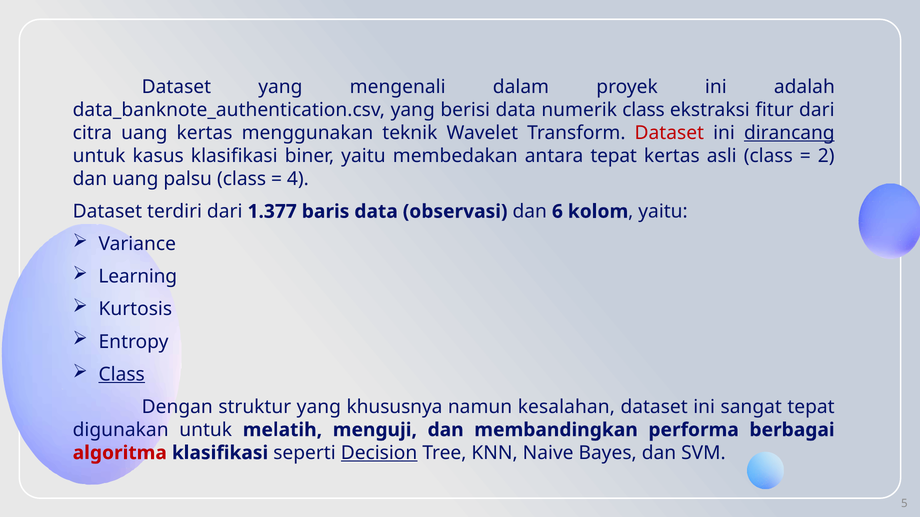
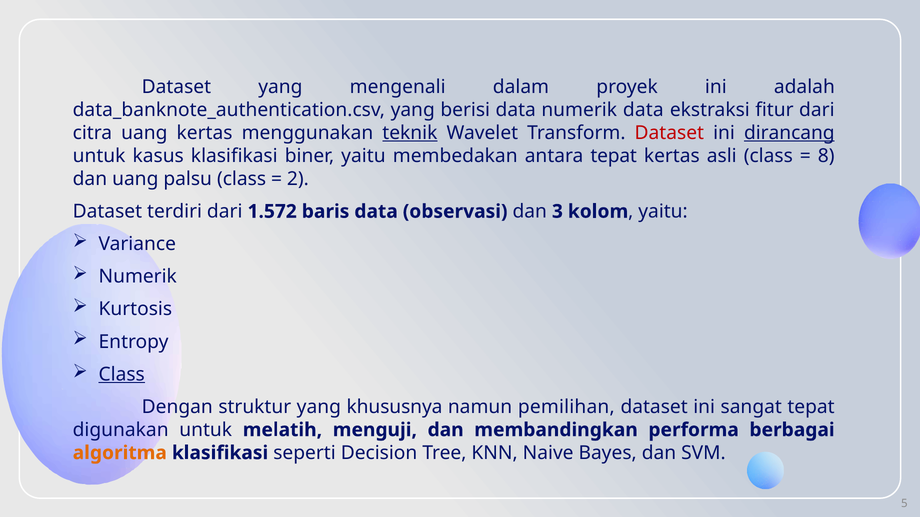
numerik class: class -> data
teknik underline: none -> present
2: 2 -> 8
4: 4 -> 2
1.377: 1.377 -> 1.572
6: 6 -> 3
Learning at (138, 277): Learning -> Numerik
kesalahan: kesalahan -> pemilihan
algoritma colour: red -> orange
Decision underline: present -> none
